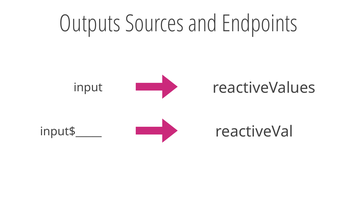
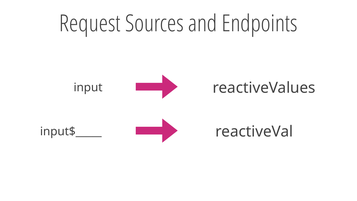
Outputs: Outputs -> Request
